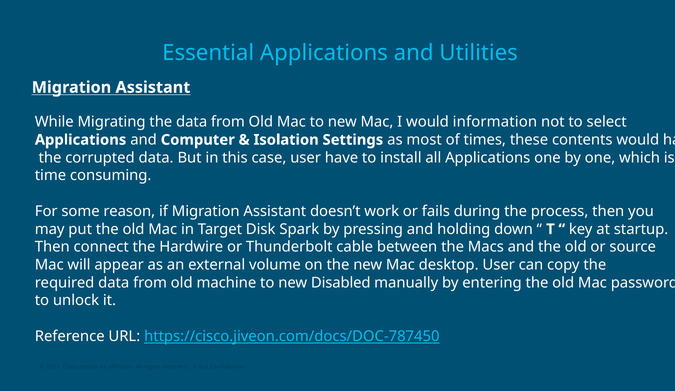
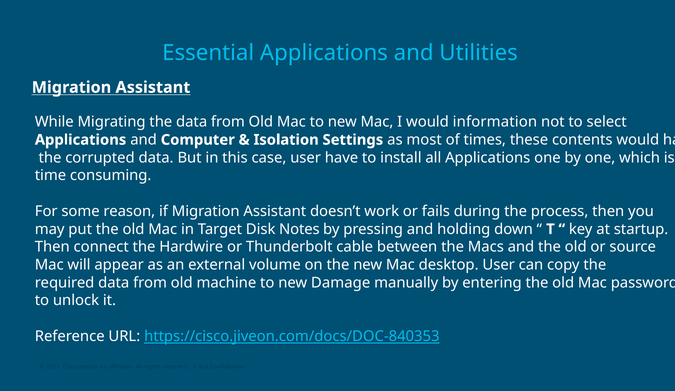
Spark: Spark -> Notes
Disabled: Disabled -> Damage
https://cisco.jiveon.com/docs/DOC-787450: https://cisco.jiveon.com/docs/DOC-787450 -> https://cisco.jiveon.com/docs/DOC-840353
